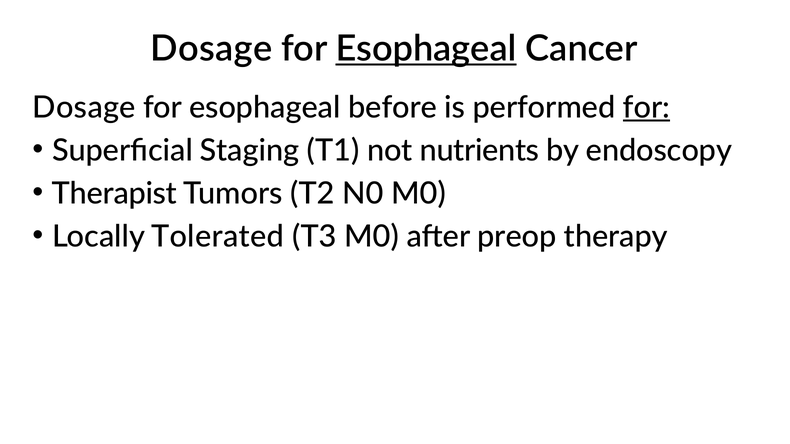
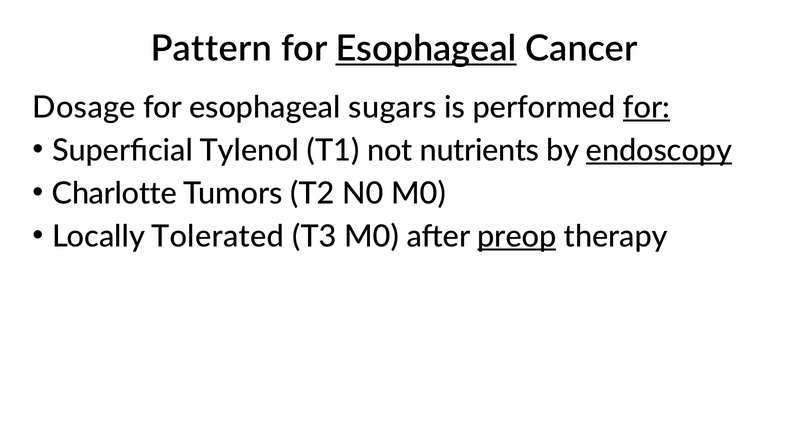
Dosage at (211, 49): Dosage -> Pattern
before: before -> sugars
Staging: Staging -> Tylenol
endoscopy underline: none -> present
Therapist: Therapist -> Charlotte
preop underline: none -> present
